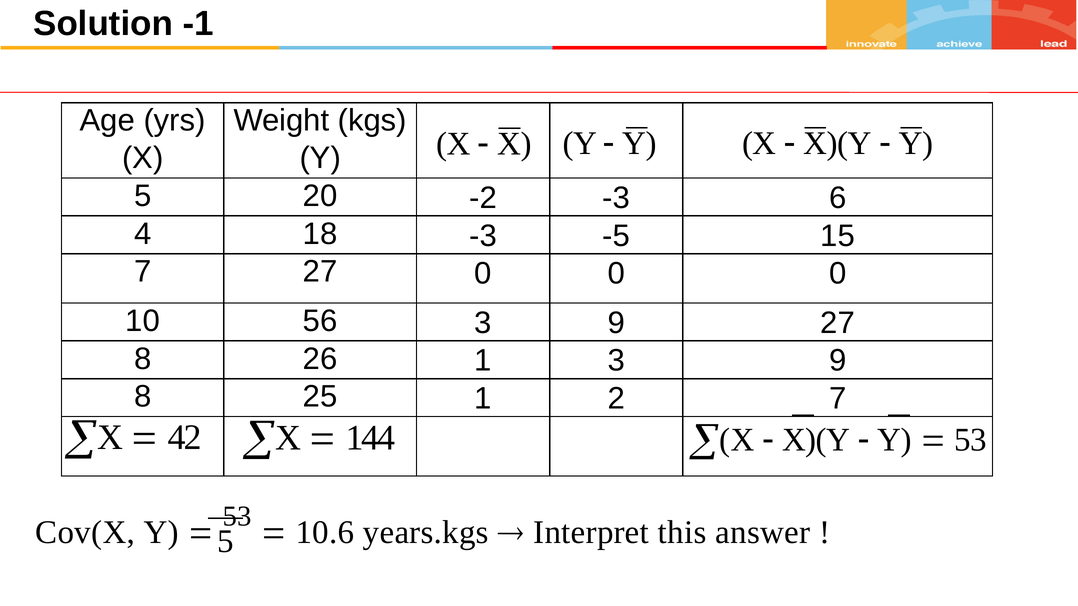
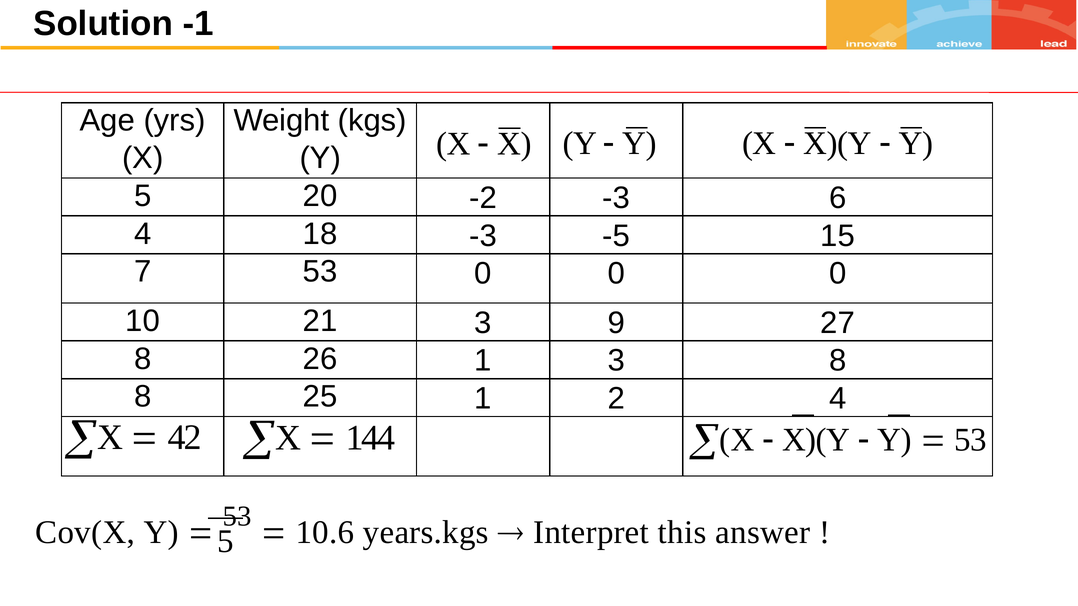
7 27: 27 -> 53
56: 56 -> 21
1 3 9: 9 -> 8
2 7: 7 -> 4
